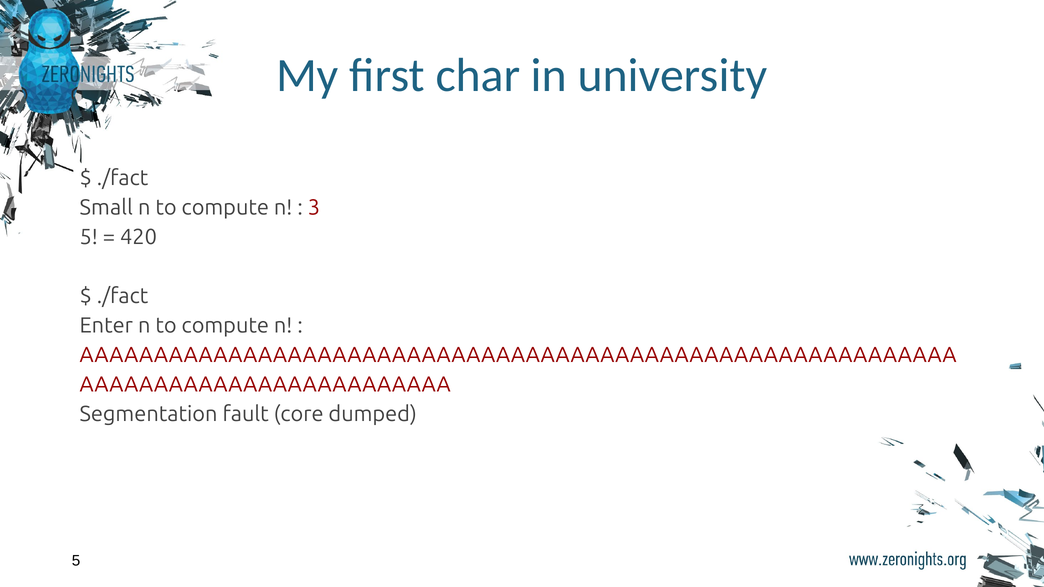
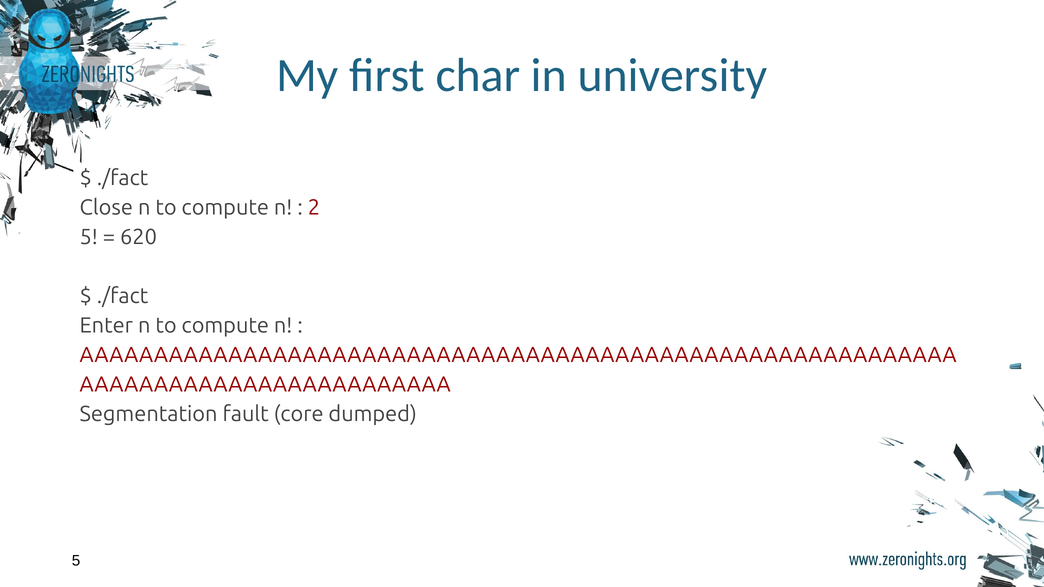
Small: Small -> Close
3: 3 -> 2
420: 420 -> 620
